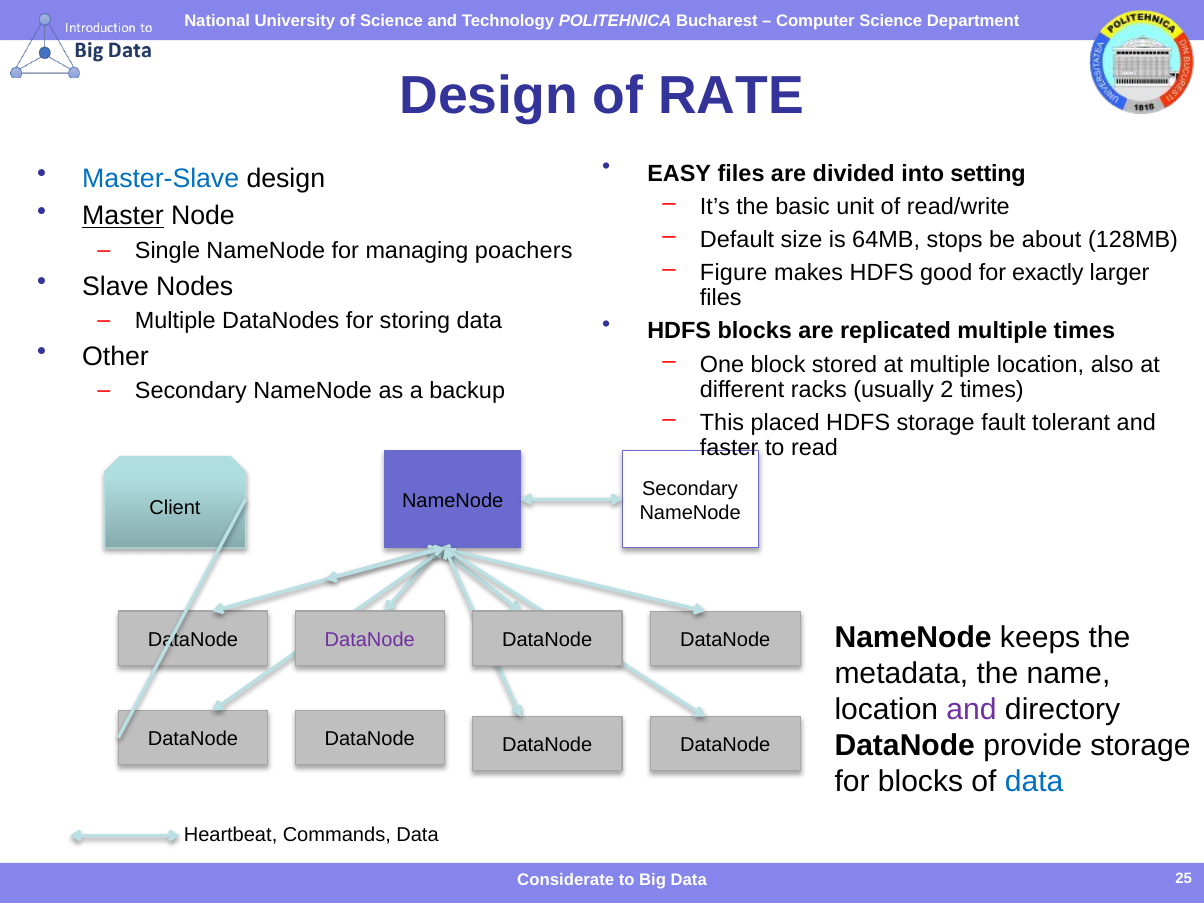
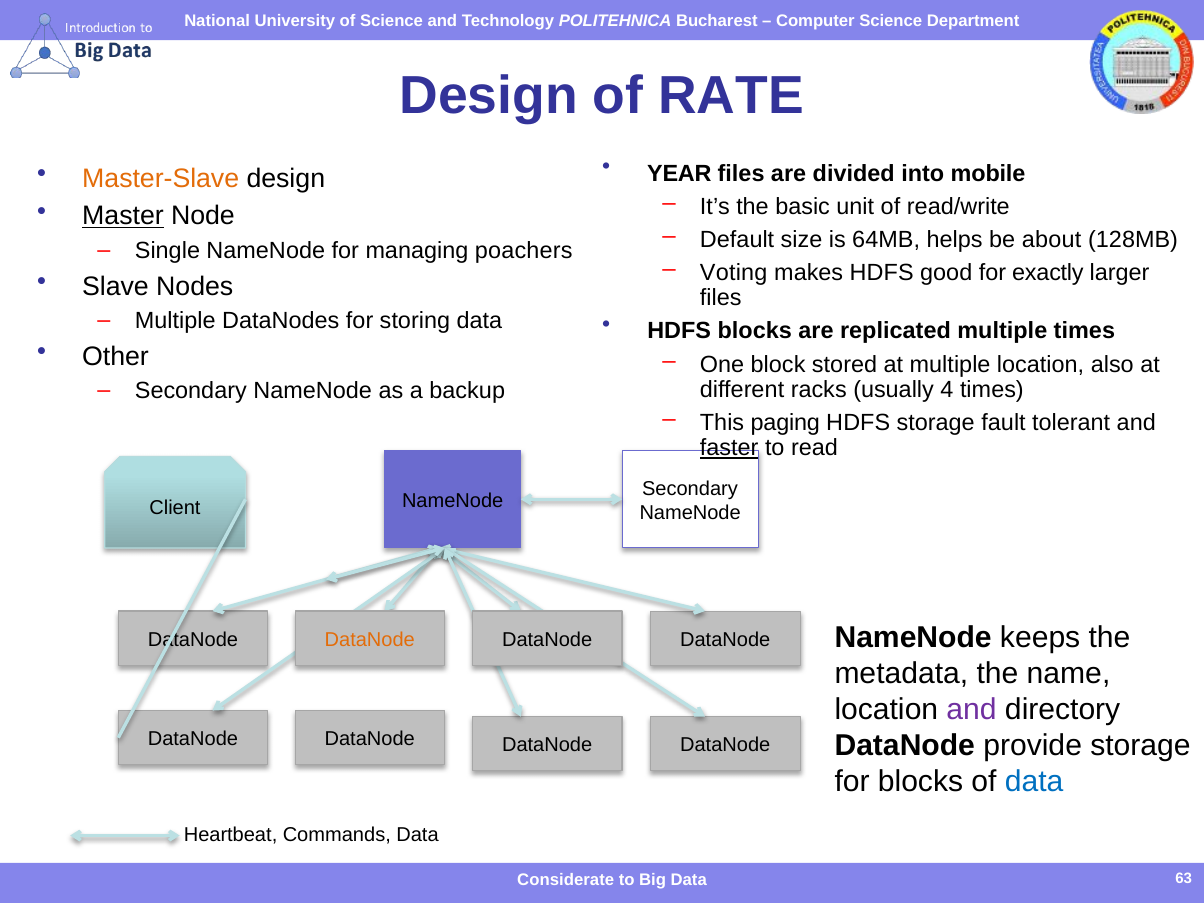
EASY: EASY -> YEAR
setting: setting -> mobile
Master-Slave colour: blue -> orange
stops: stops -> helps
Figure: Figure -> Voting
2: 2 -> 4
placed: placed -> paging
faster underline: none -> present
DataNode at (370, 640) colour: purple -> orange
25: 25 -> 63
